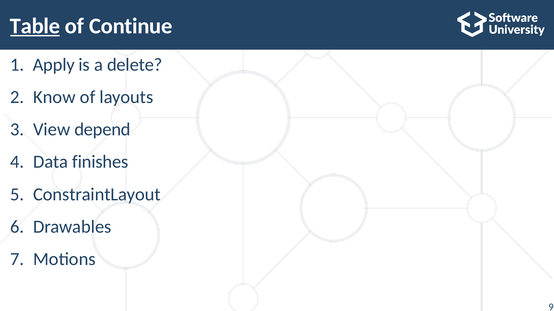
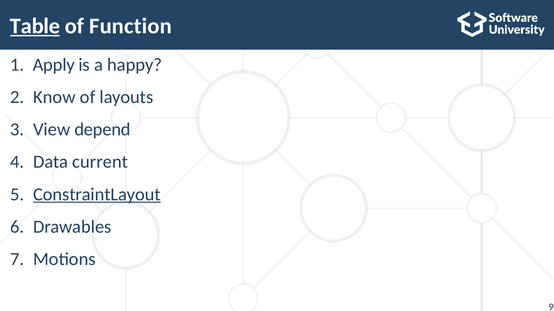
Continue: Continue -> Function
delete: delete -> happy
finishes: finishes -> current
ConstraintLayout underline: none -> present
